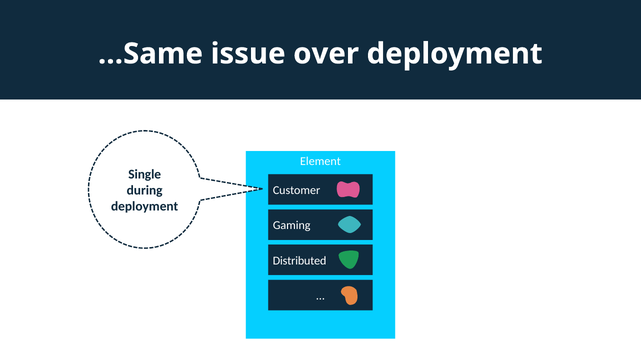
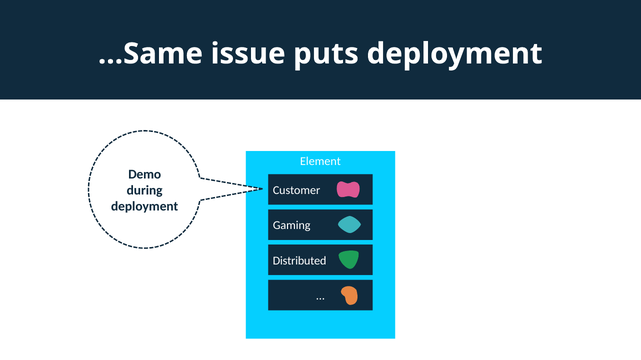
over: over -> puts
Single: Single -> Demo
